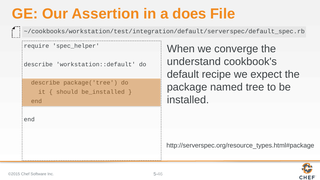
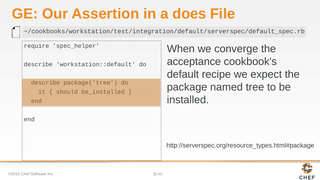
understand: understand -> acceptance
